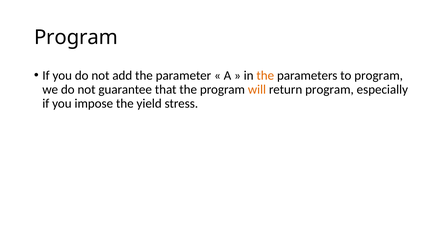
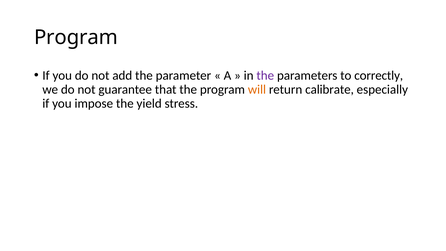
the at (265, 75) colour: orange -> purple
to program: program -> correctly
return program: program -> calibrate
